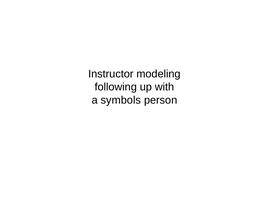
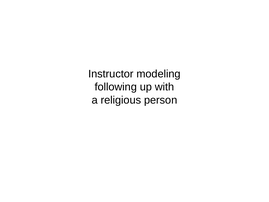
symbols: symbols -> religious
